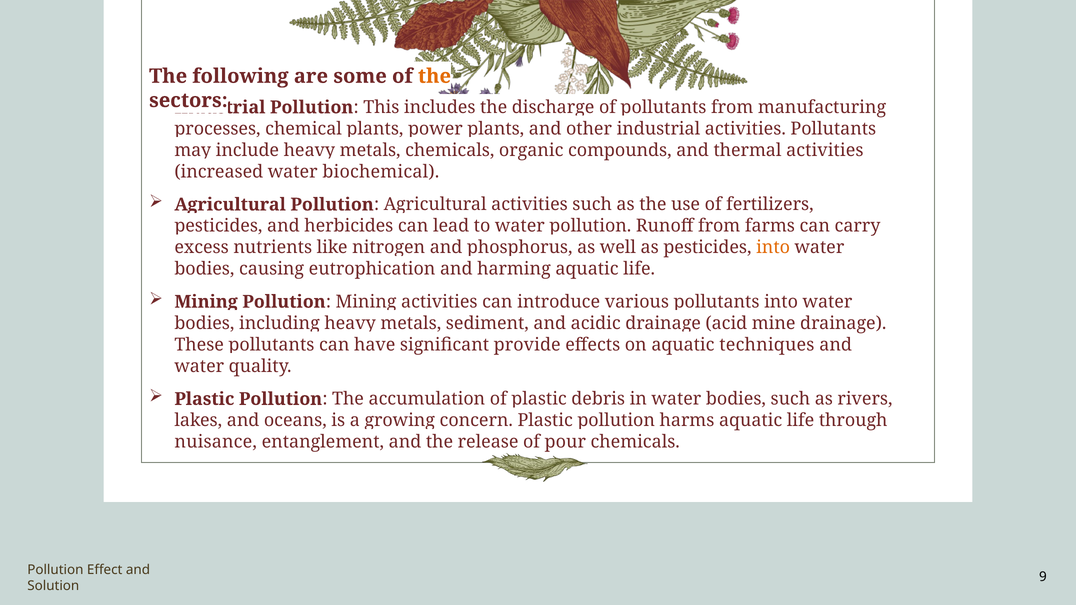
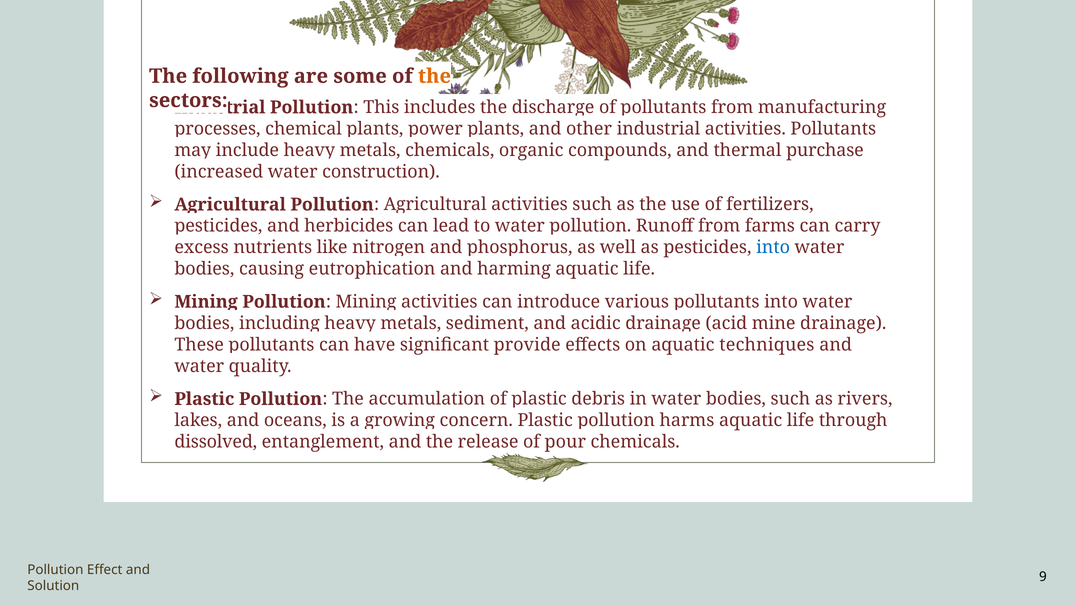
thermal activities: activities -> purchase
biochemical: biochemical -> construction
into at (773, 248) colour: orange -> blue
nuisance: nuisance -> dissolved
